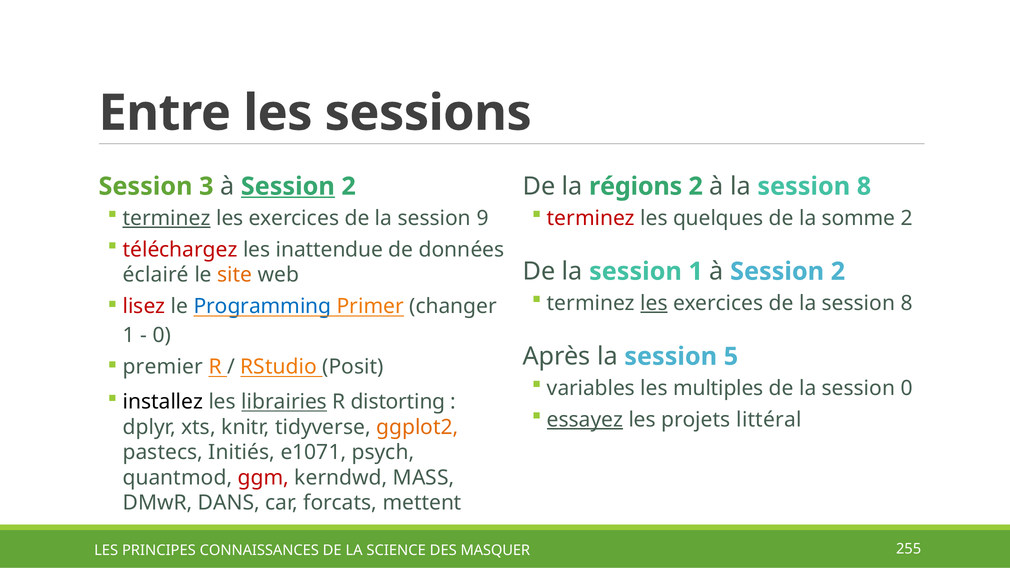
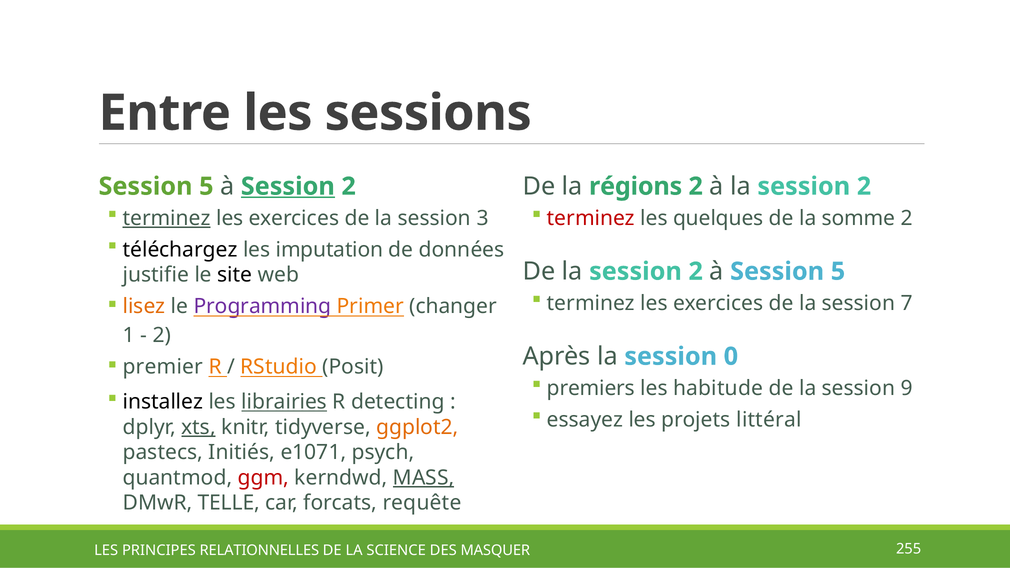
à la session 8: 8 -> 2
3 at (206, 186): 3 -> 5
9: 9 -> 3
téléchargez colour: red -> black
inattendue: inattendue -> imputation
De la session 1: 1 -> 2
2 at (838, 271): 2 -> 5
éclairé: éclairé -> justifie
site colour: orange -> black
les at (654, 303) underline: present -> none
de la session 8: 8 -> 7
lisez colour: red -> orange
Programming colour: blue -> purple
0 at (162, 335): 0 -> 2
5: 5 -> 0
variables: variables -> premiers
multiples: multiples -> habitude
session 0: 0 -> 9
distorting: distorting -> detecting
essayez underline: present -> none
xts underline: none -> present
MASS underline: none -> present
DANS: DANS -> TELLE
mettent: mettent -> requête
CONNAISSANCES: CONNAISSANCES -> RELATIONNELLES
